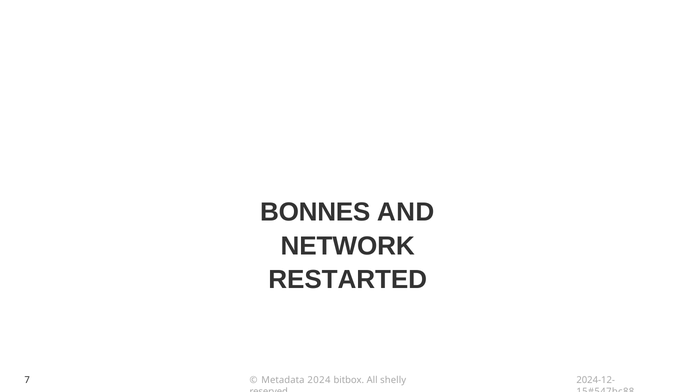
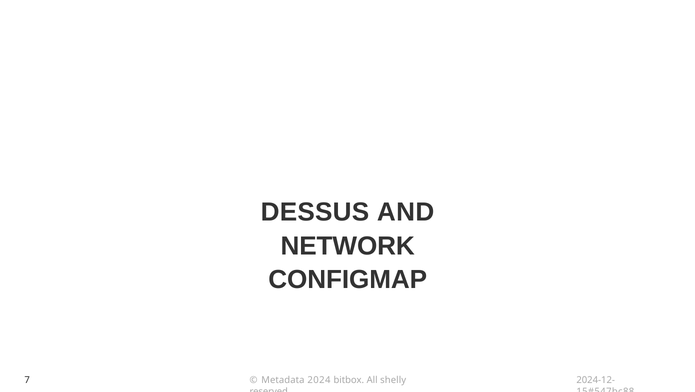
BONNES: BONNES -> DESSUS
RESTARTED: RESTARTED -> CONFIGMAP
